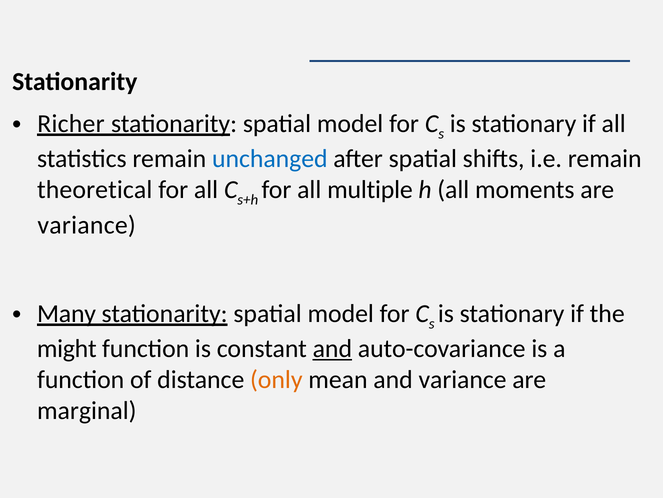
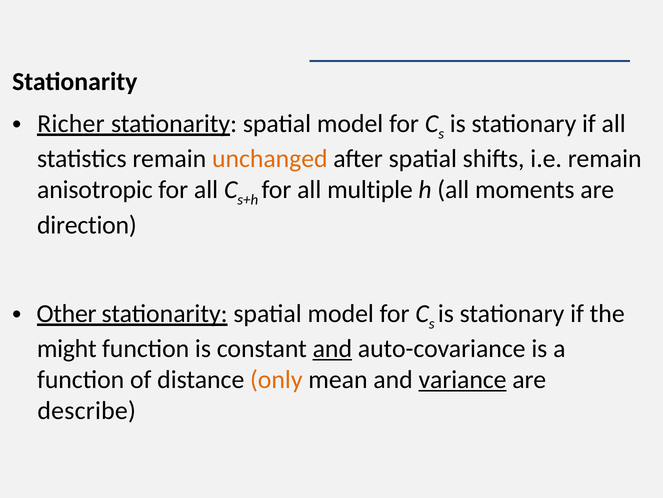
unchanged colour: blue -> orange
theoretical: theoretical -> anisotropic
variance at (87, 225): variance -> direction
Many: Many -> Other
variance at (463, 379) underline: none -> present
marginal: marginal -> describe
